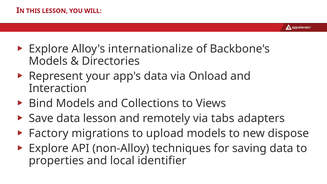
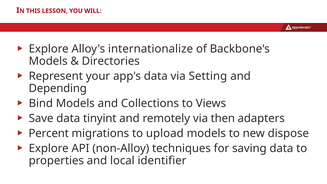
Onload: Onload -> Setting
Interaction: Interaction -> Depending
data lesson: lesson -> tinyint
tabs: tabs -> then
Factory: Factory -> Percent
